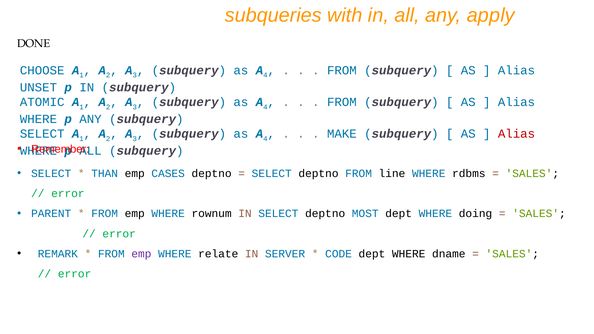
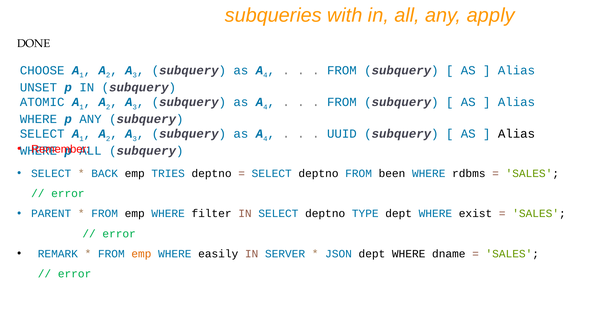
MAKE: MAKE -> UUID
Alias at (516, 134) colour: red -> black
THAN: THAN -> BACK
CASES: CASES -> TRIES
line: line -> been
rownum: rownum -> filter
MOST: MOST -> TYPE
doing: doing -> exist
emp at (141, 254) colour: purple -> orange
relate: relate -> easily
CODE: CODE -> JSON
